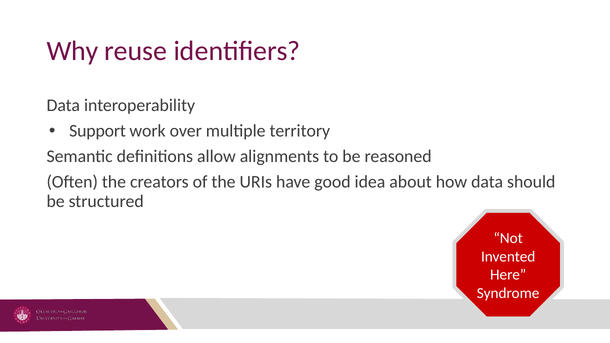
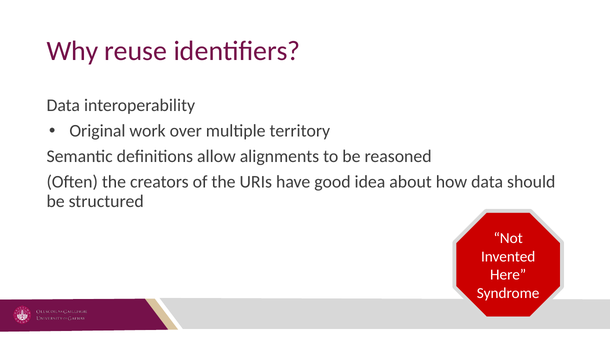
Support: Support -> Original
